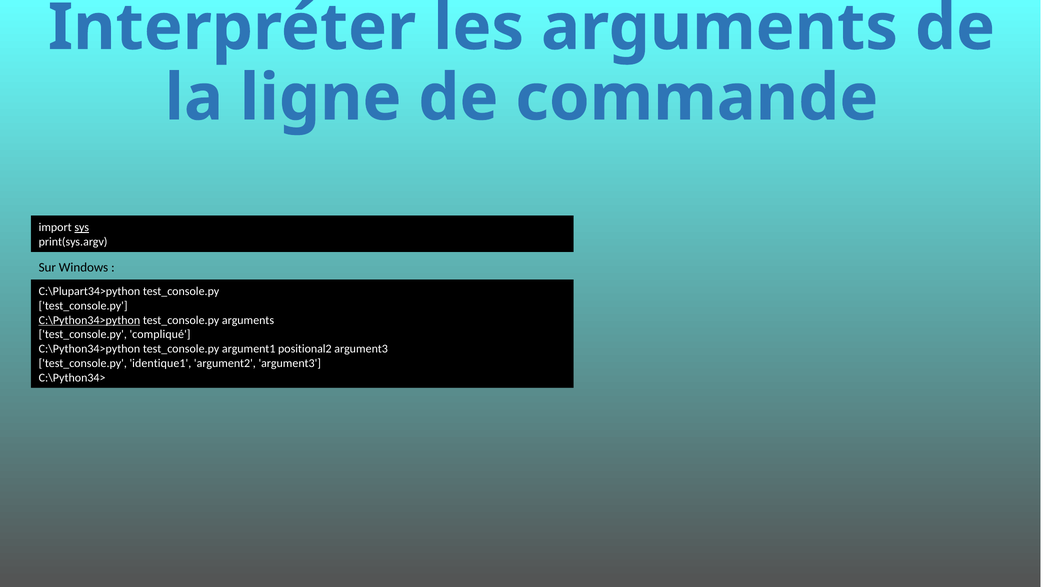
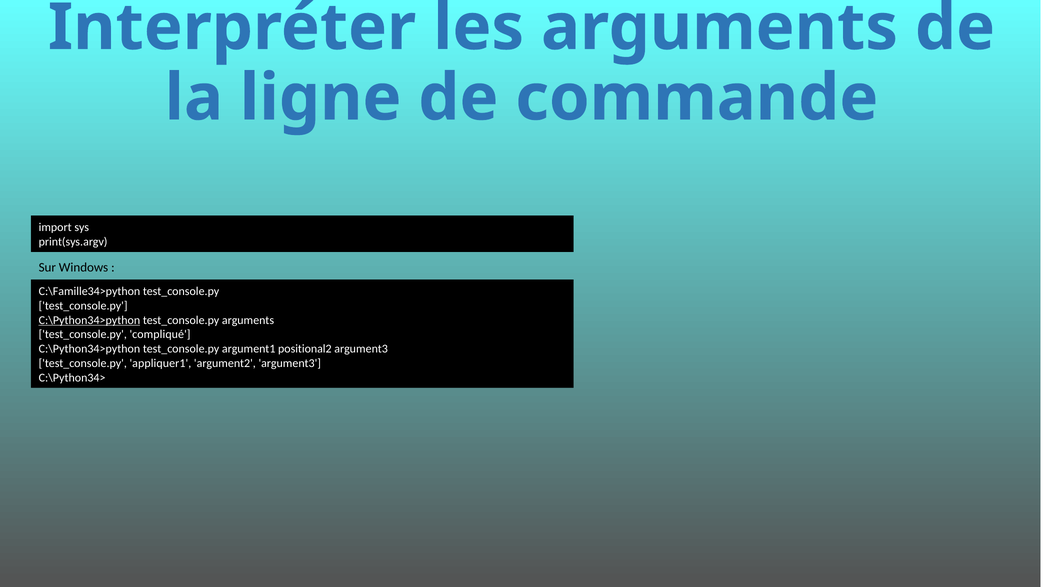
sys underline: present -> none
C:\Plupart34>python: C:\Plupart34>python -> C:\Famille34>python
identique1: identique1 -> appliquer1
